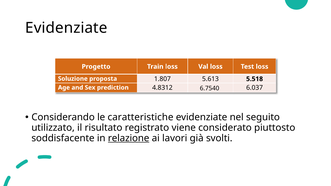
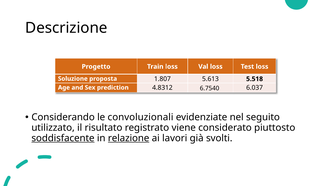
Evidenziate at (66, 28): Evidenziate -> Descrizione
caratteristiche: caratteristiche -> convoluzionali
soddisfacente underline: none -> present
